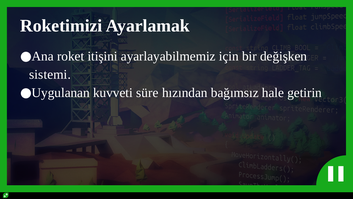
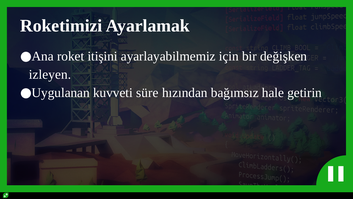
sistemi: sistemi -> izleyen
